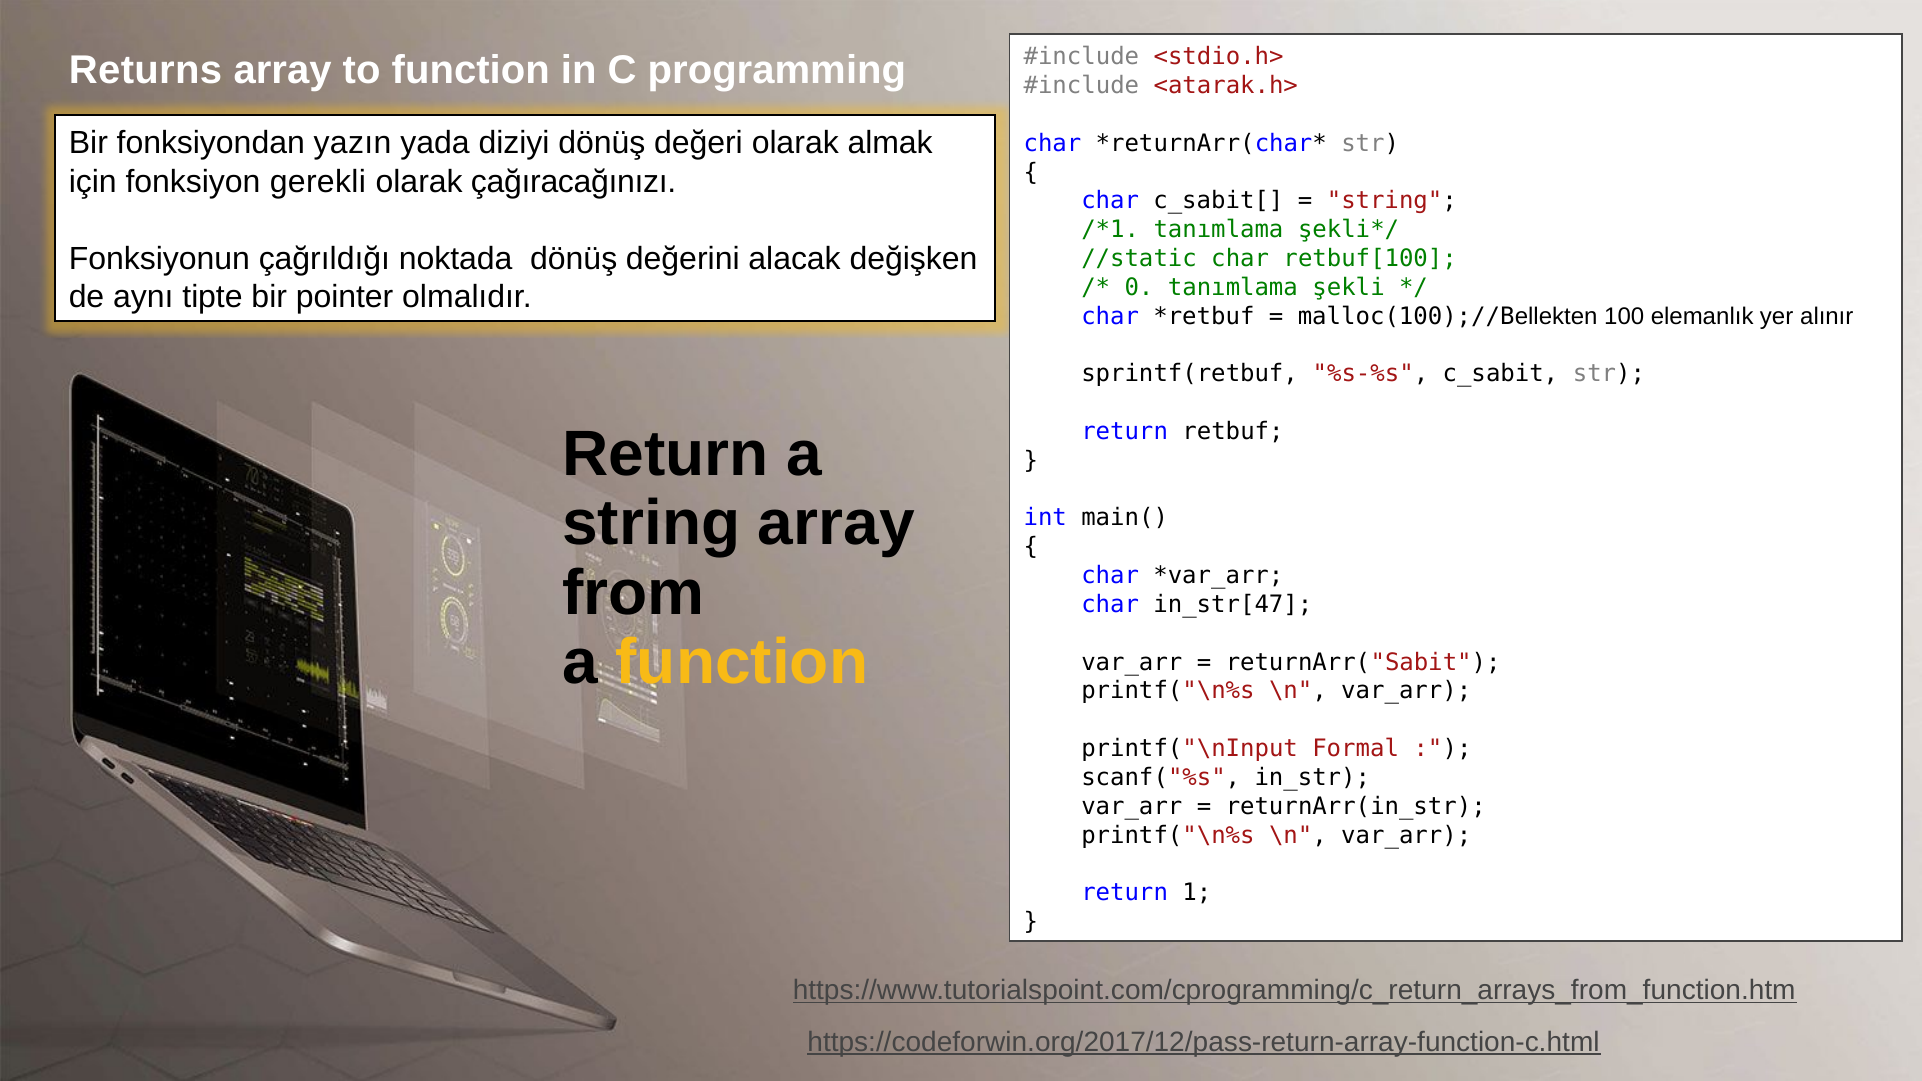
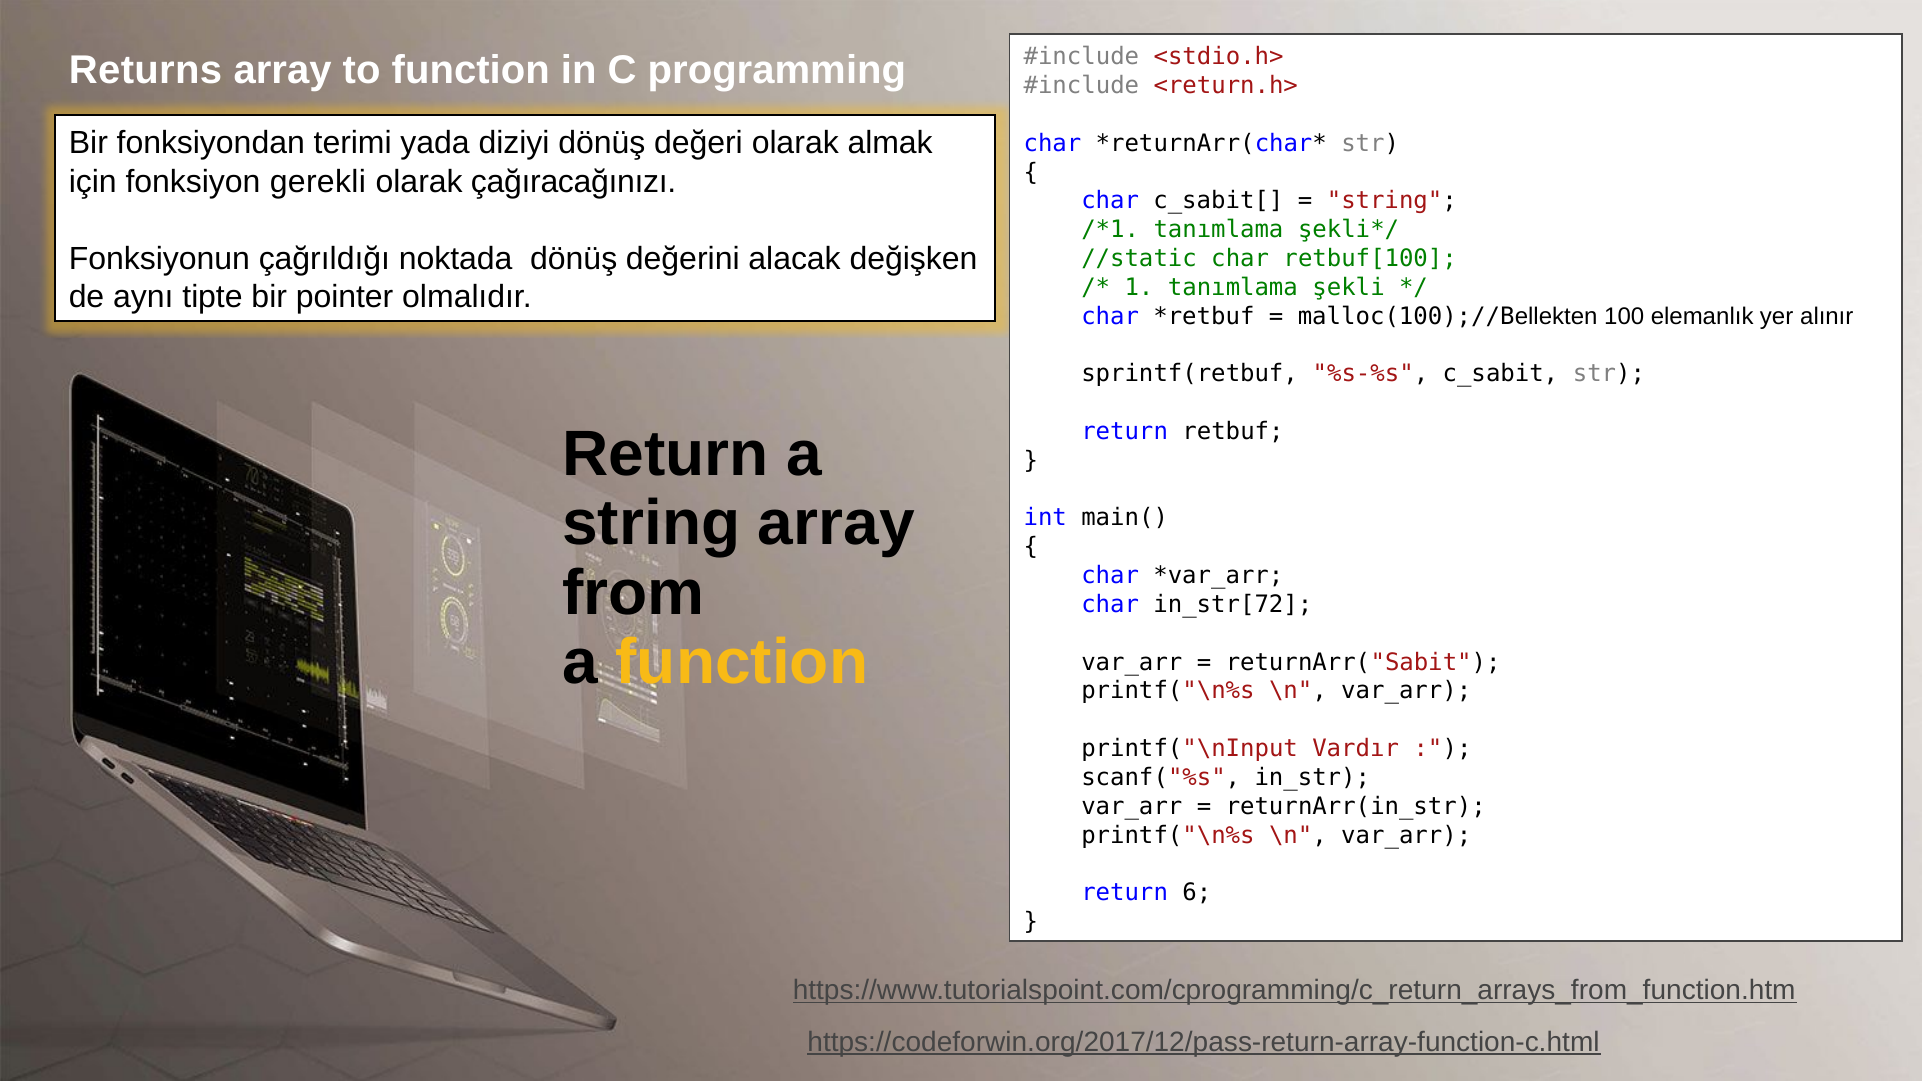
<atarak.h>: <atarak.h> -> <return.h>
yazın: yazın -> terimi
0: 0 -> 1
in_str[47: in_str[47 -> in_str[72
Formal: Formal -> Vardır
1: 1 -> 6
